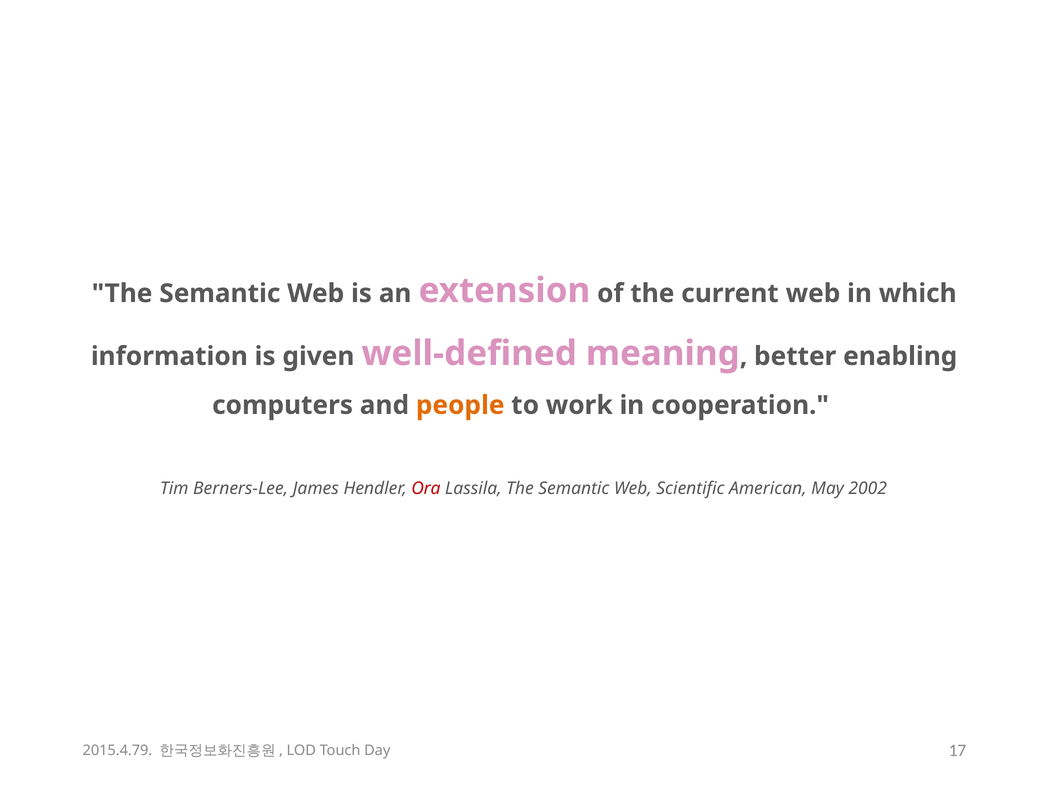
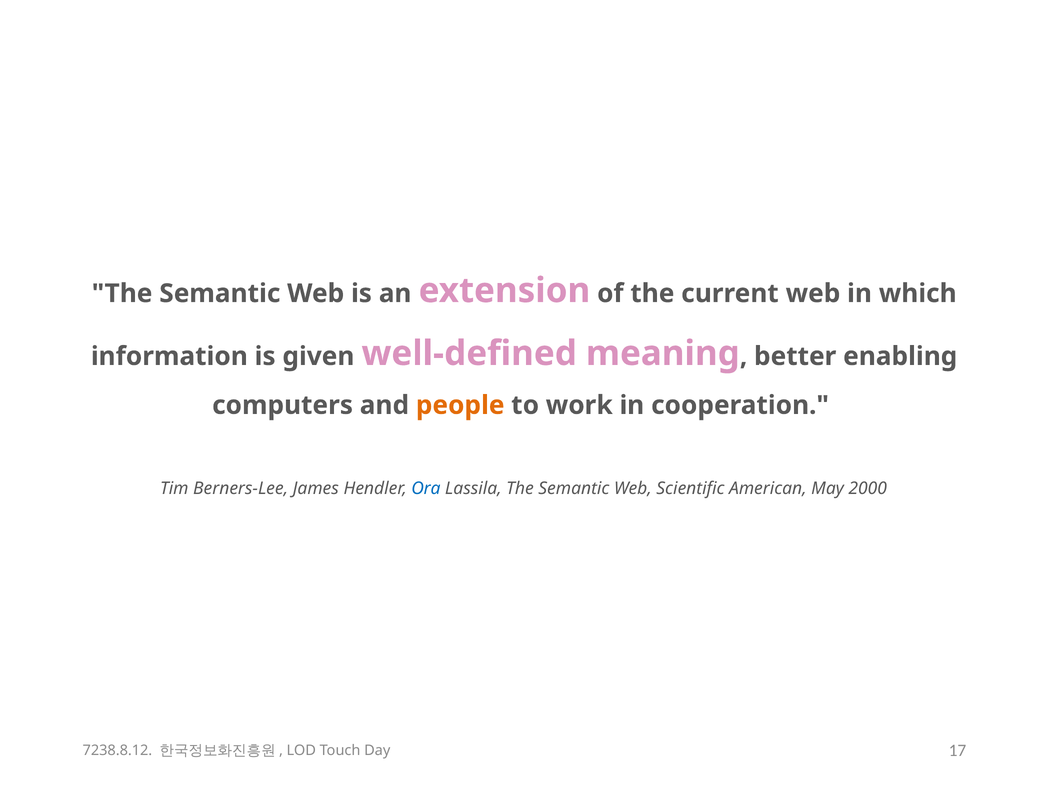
Ora colour: red -> blue
2002: 2002 -> 2000
2015.4.79: 2015.4.79 -> 7238.8.12
